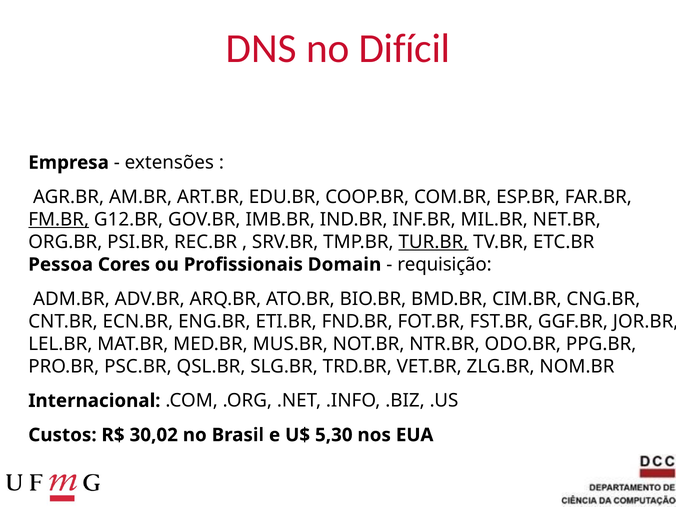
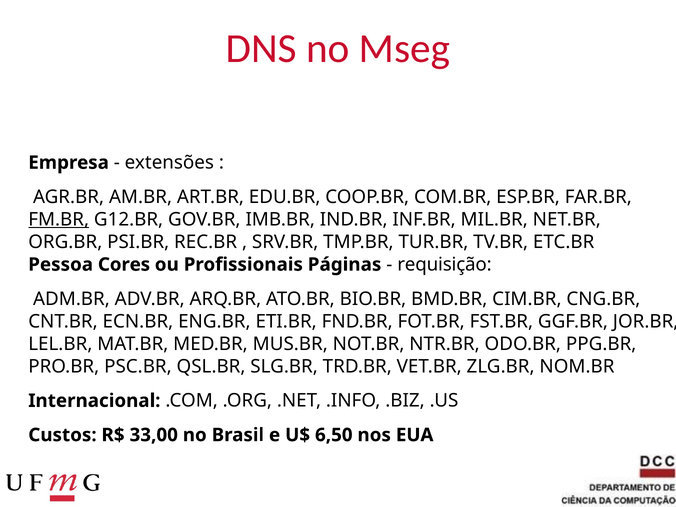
Difícil: Difícil -> Mseg
TUR.BR underline: present -> none
Domain: Domain -> Páginas
30,02: 30,02 -> 33,00
5,30: 5,30 -> 6,50
